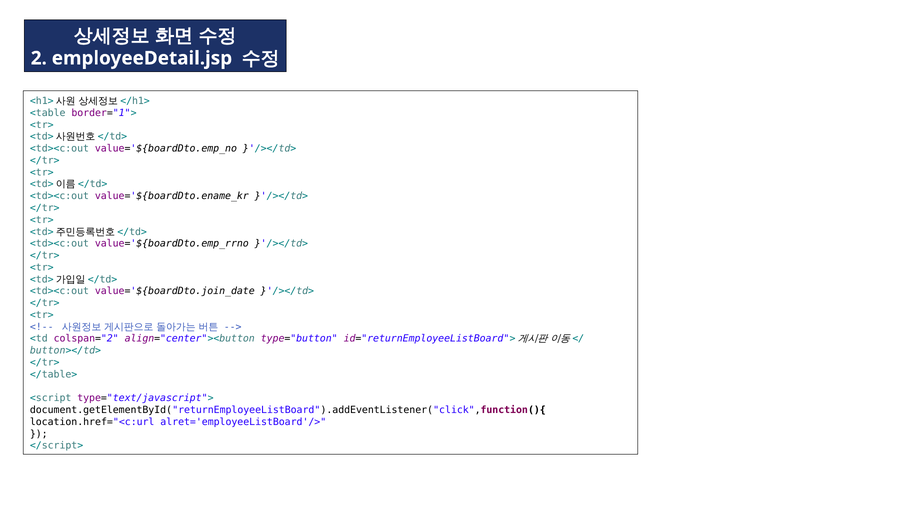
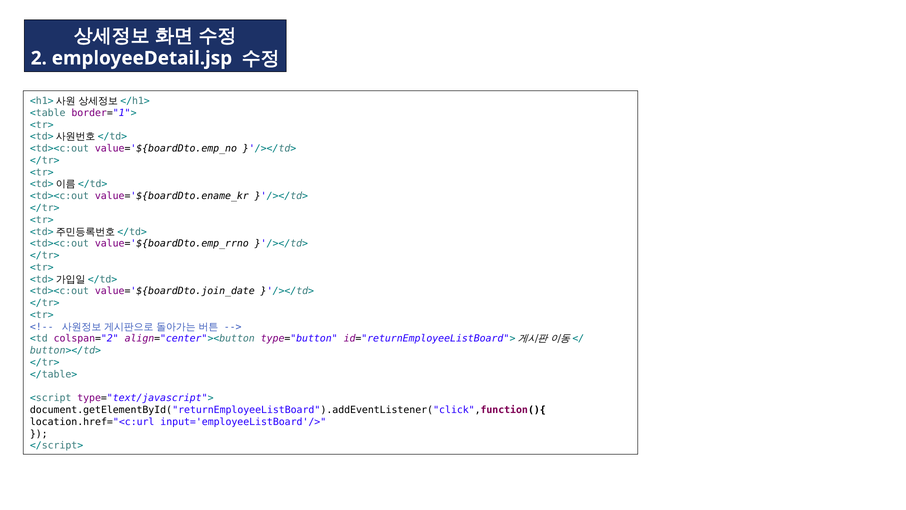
alret='employeeListBoard'/>: alret='employeeListBoard'/> -> input='employeeListBoard'/>
